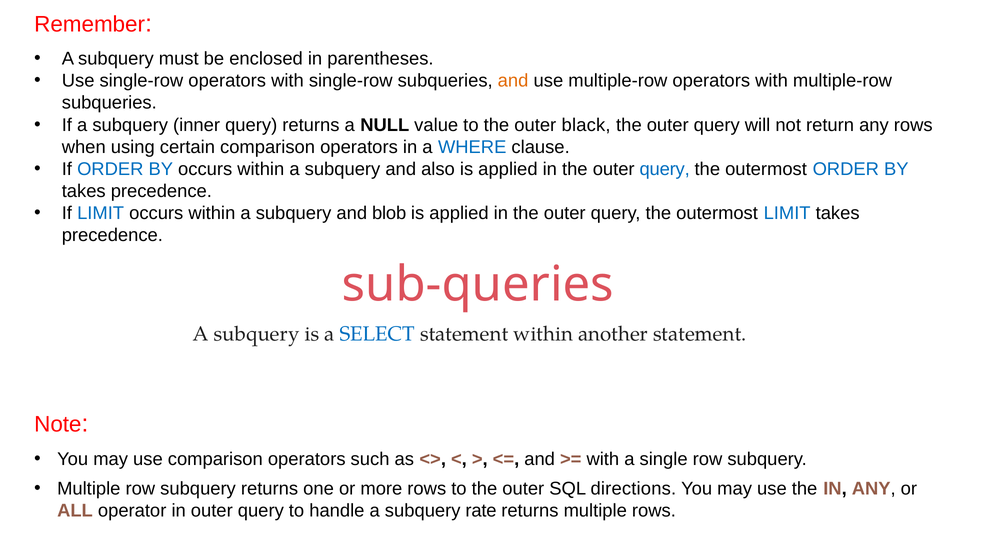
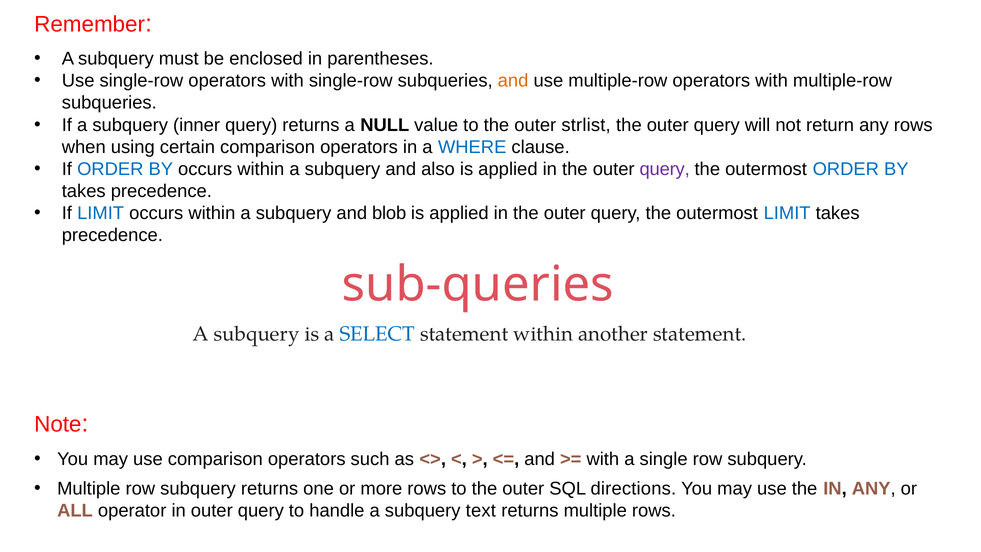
black: black -> strlist
query at (665, 169) colour: blue -> purple
rate: rate -> text
